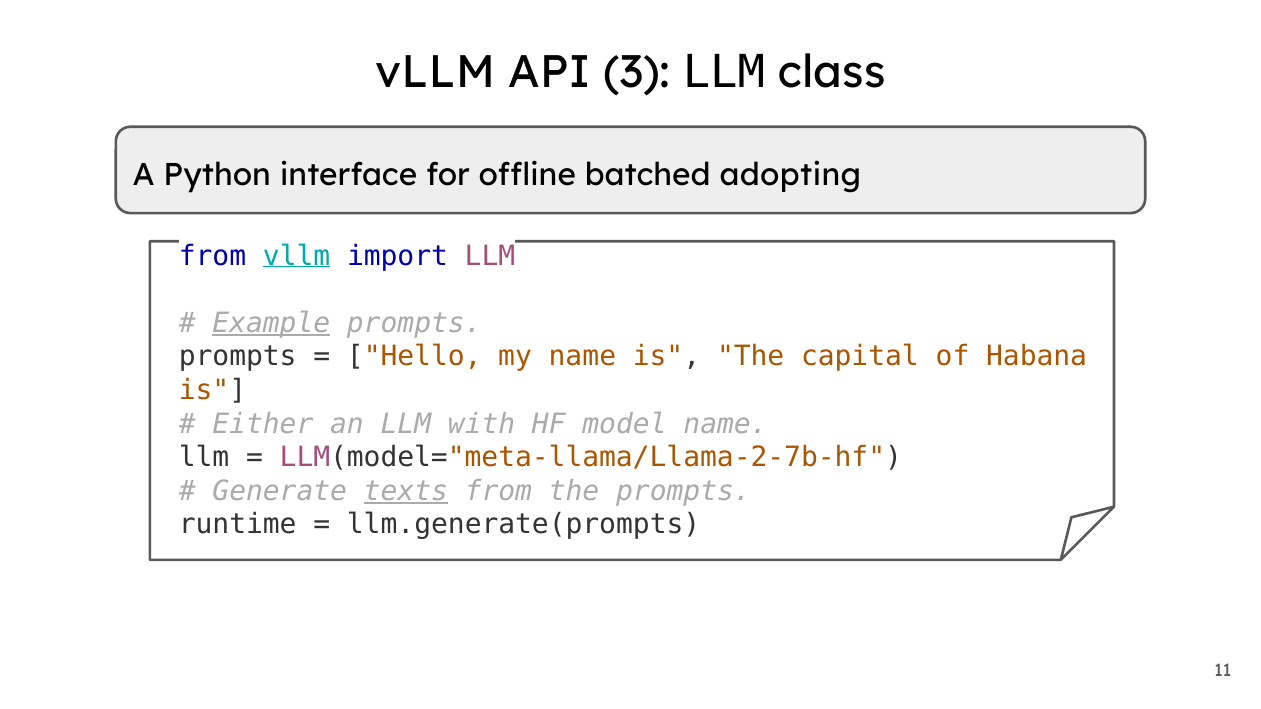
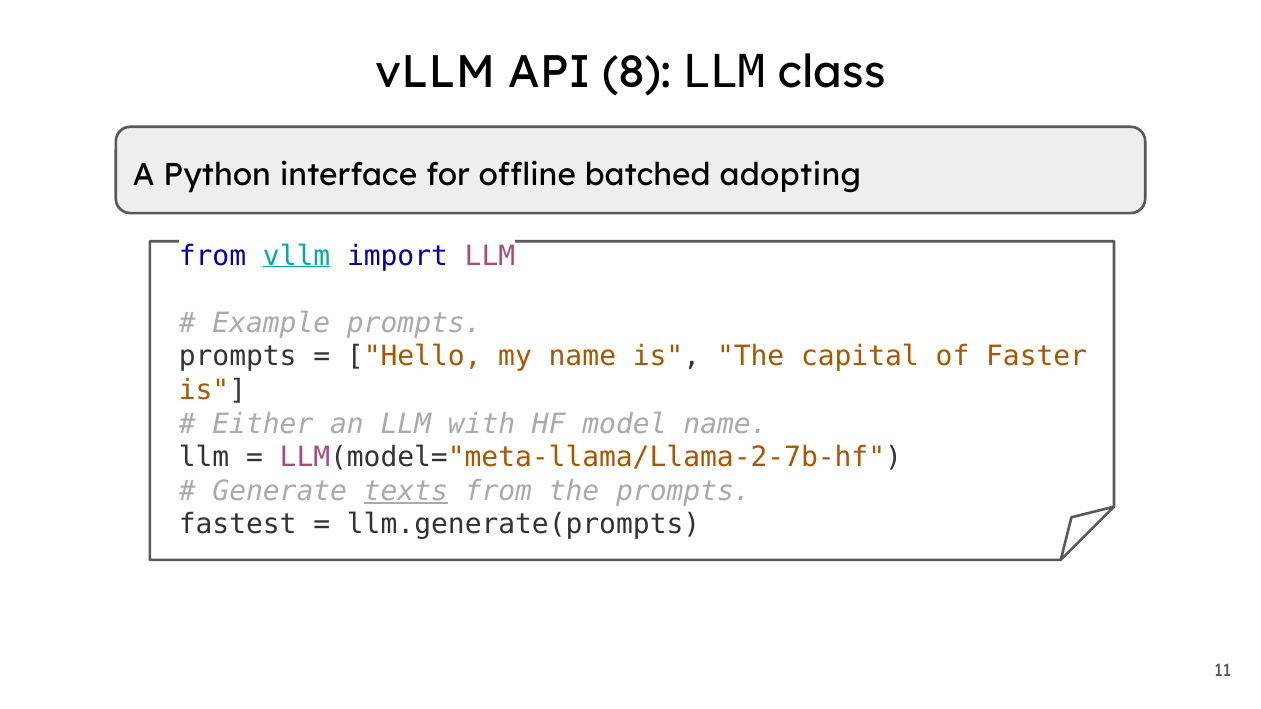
3: 3 -> 8
Example underline: present -> none
Habana: Habana -> Faster
runtime: runtime -> fastest
